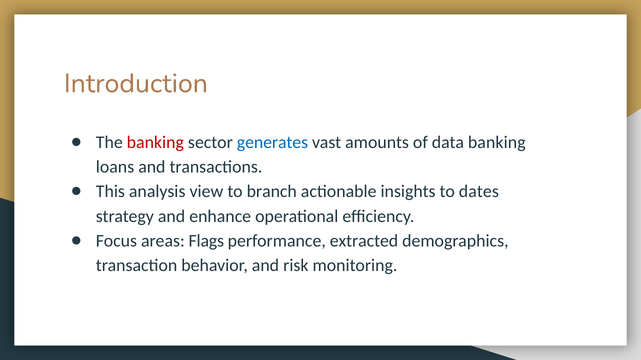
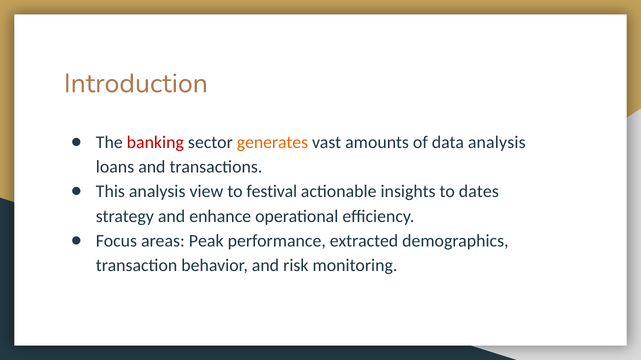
generates colour: blue -> orange
data banking: banking -> analysis
branch: branch -> festival
Flags: Flags -> Peak
